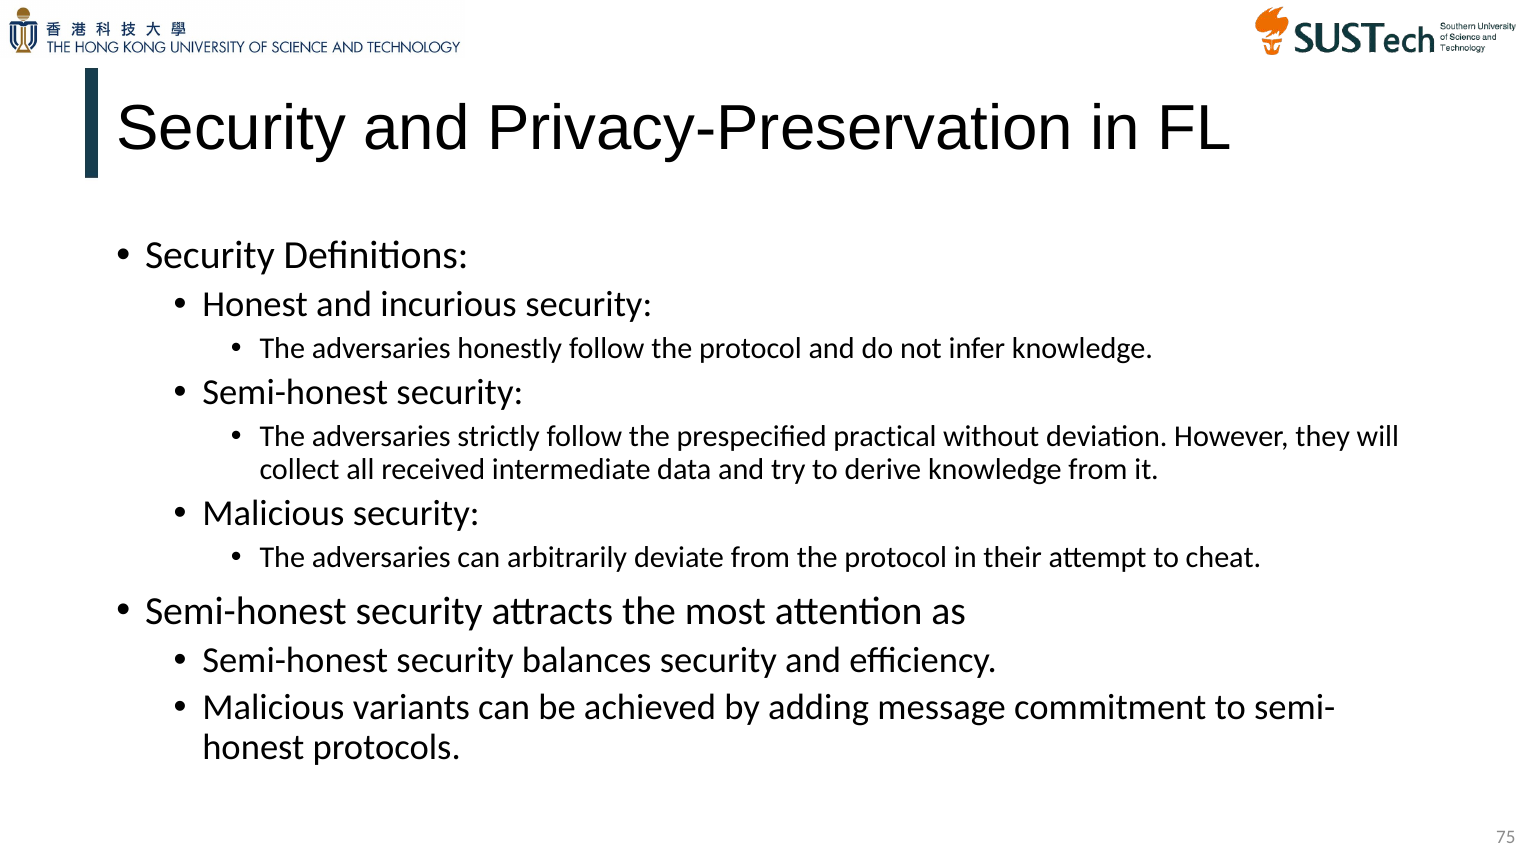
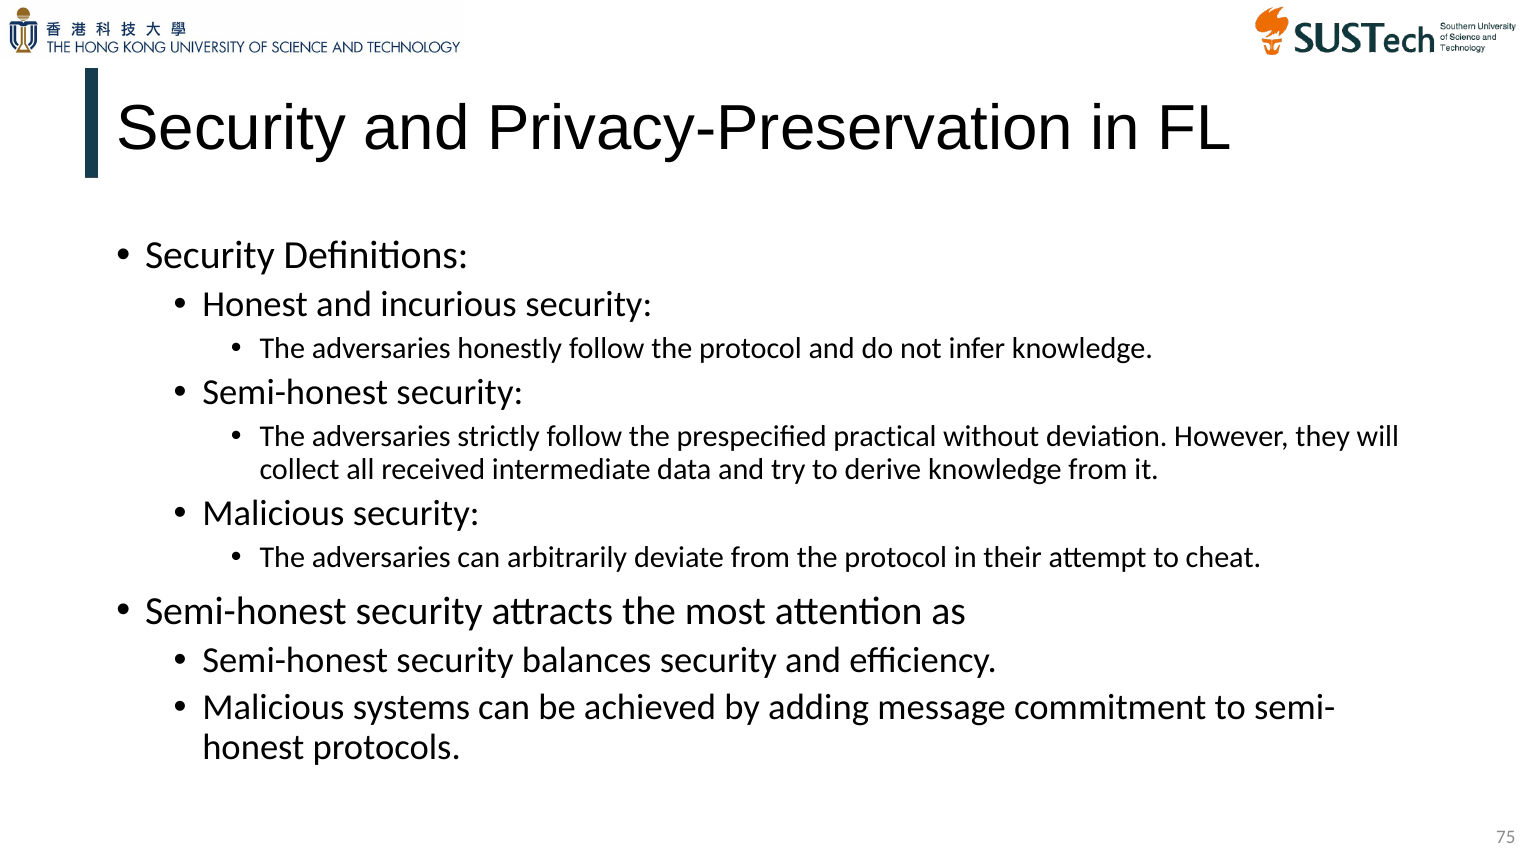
variants: variants -> systems
